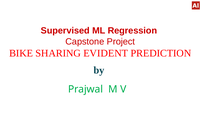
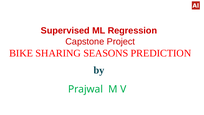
EVIDENT: EVIDENT -> SEASONS
